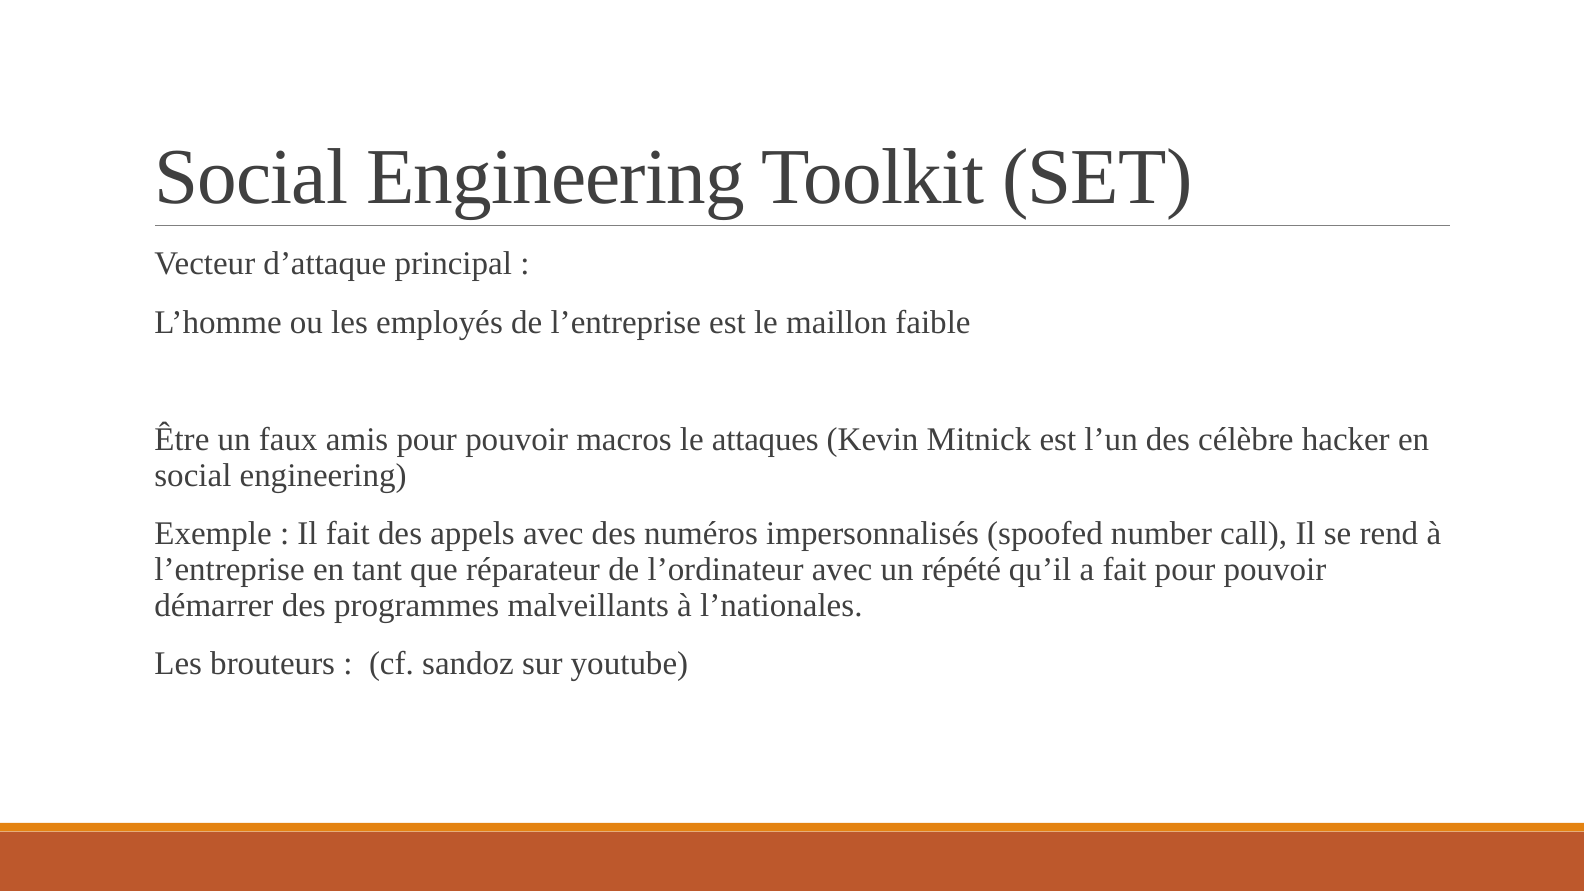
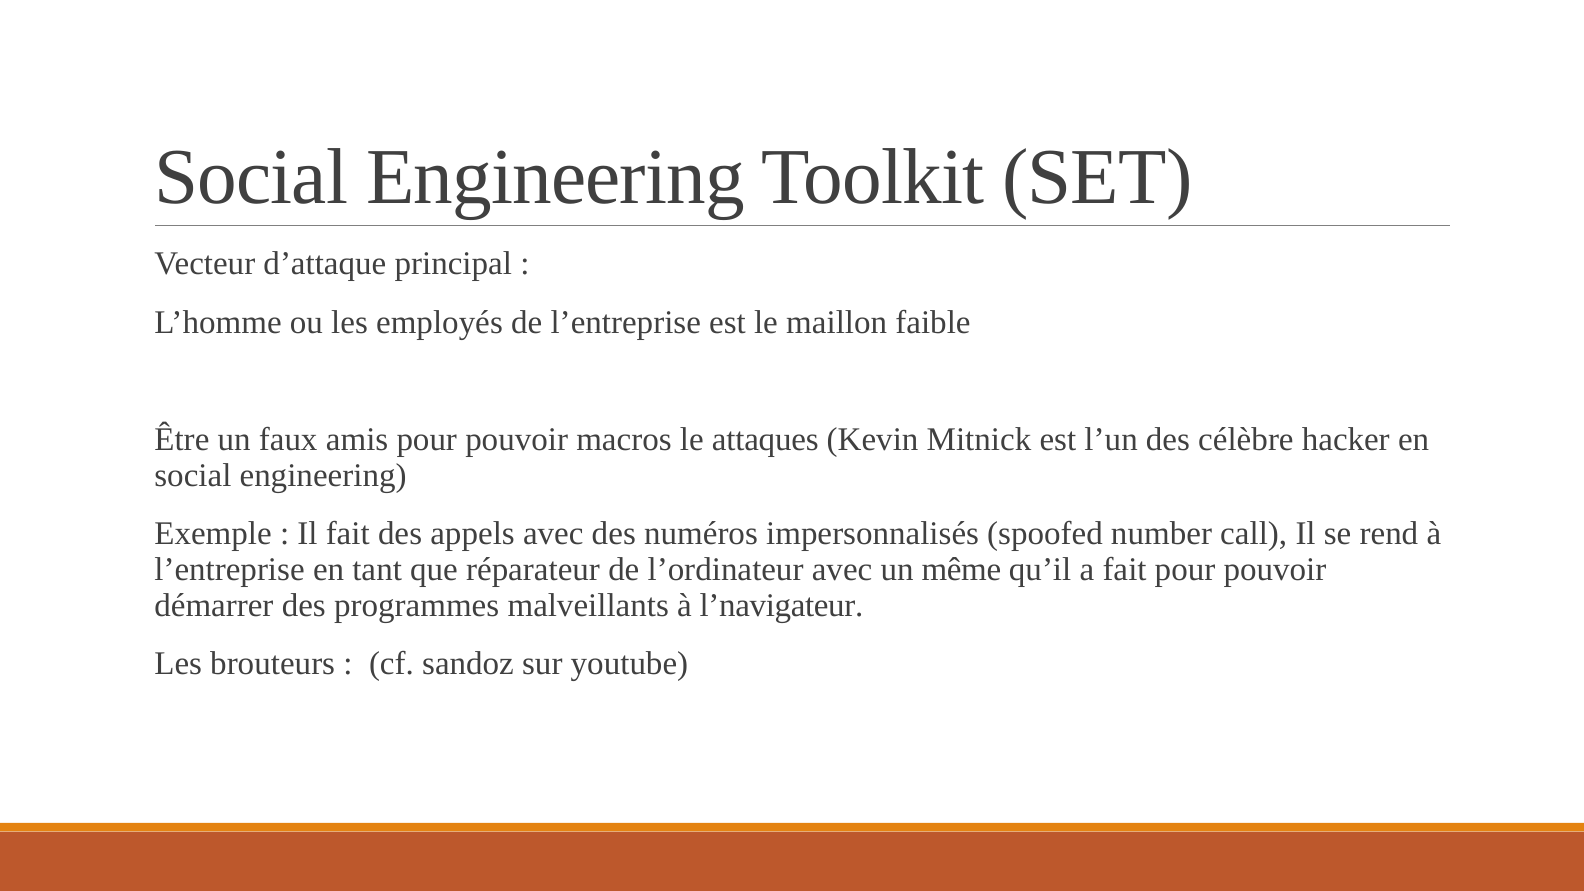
répété: répété -> même
l’nationales: l’nationales -> l’navigateur
